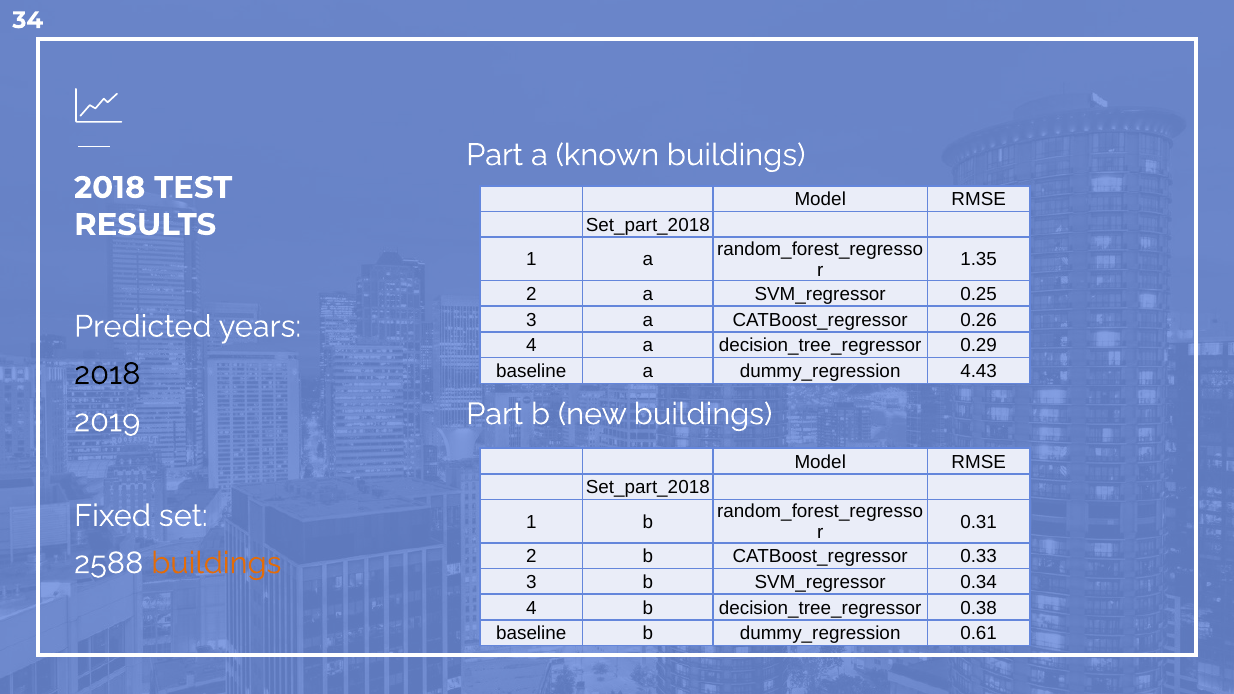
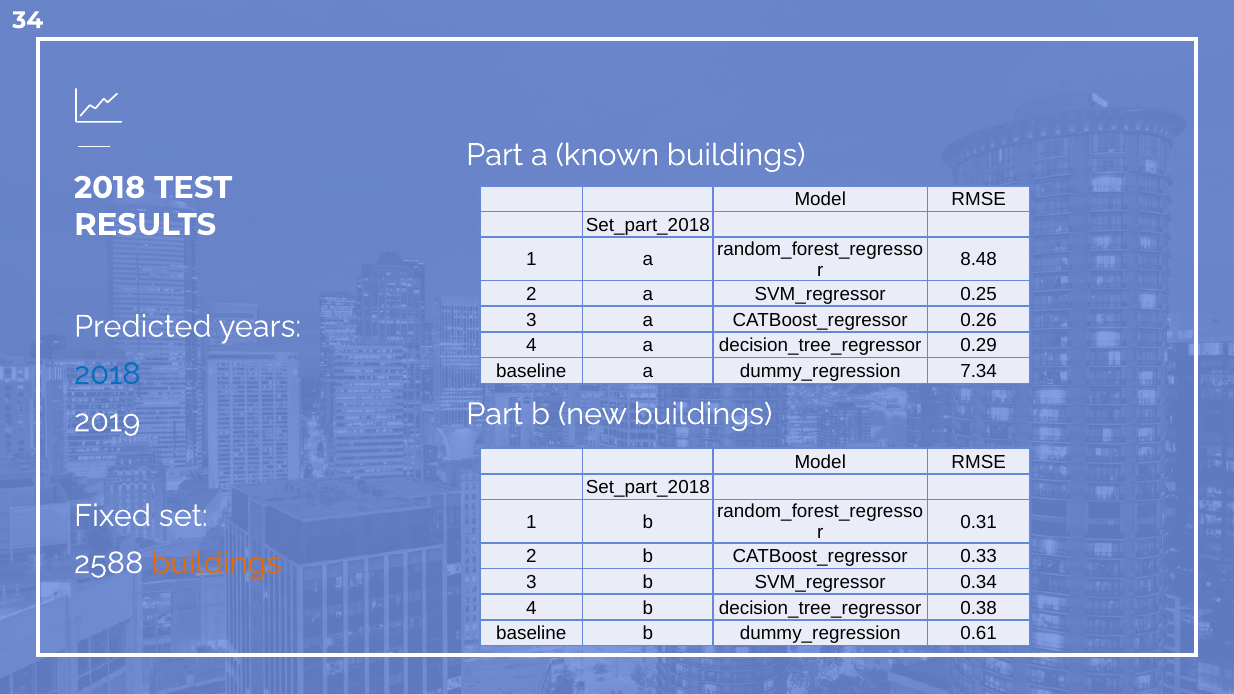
1.35: 1.35 -> 8.48
2018 at (107, 374) colour: black -> blue
4.43: 4.43 -> 7.34
